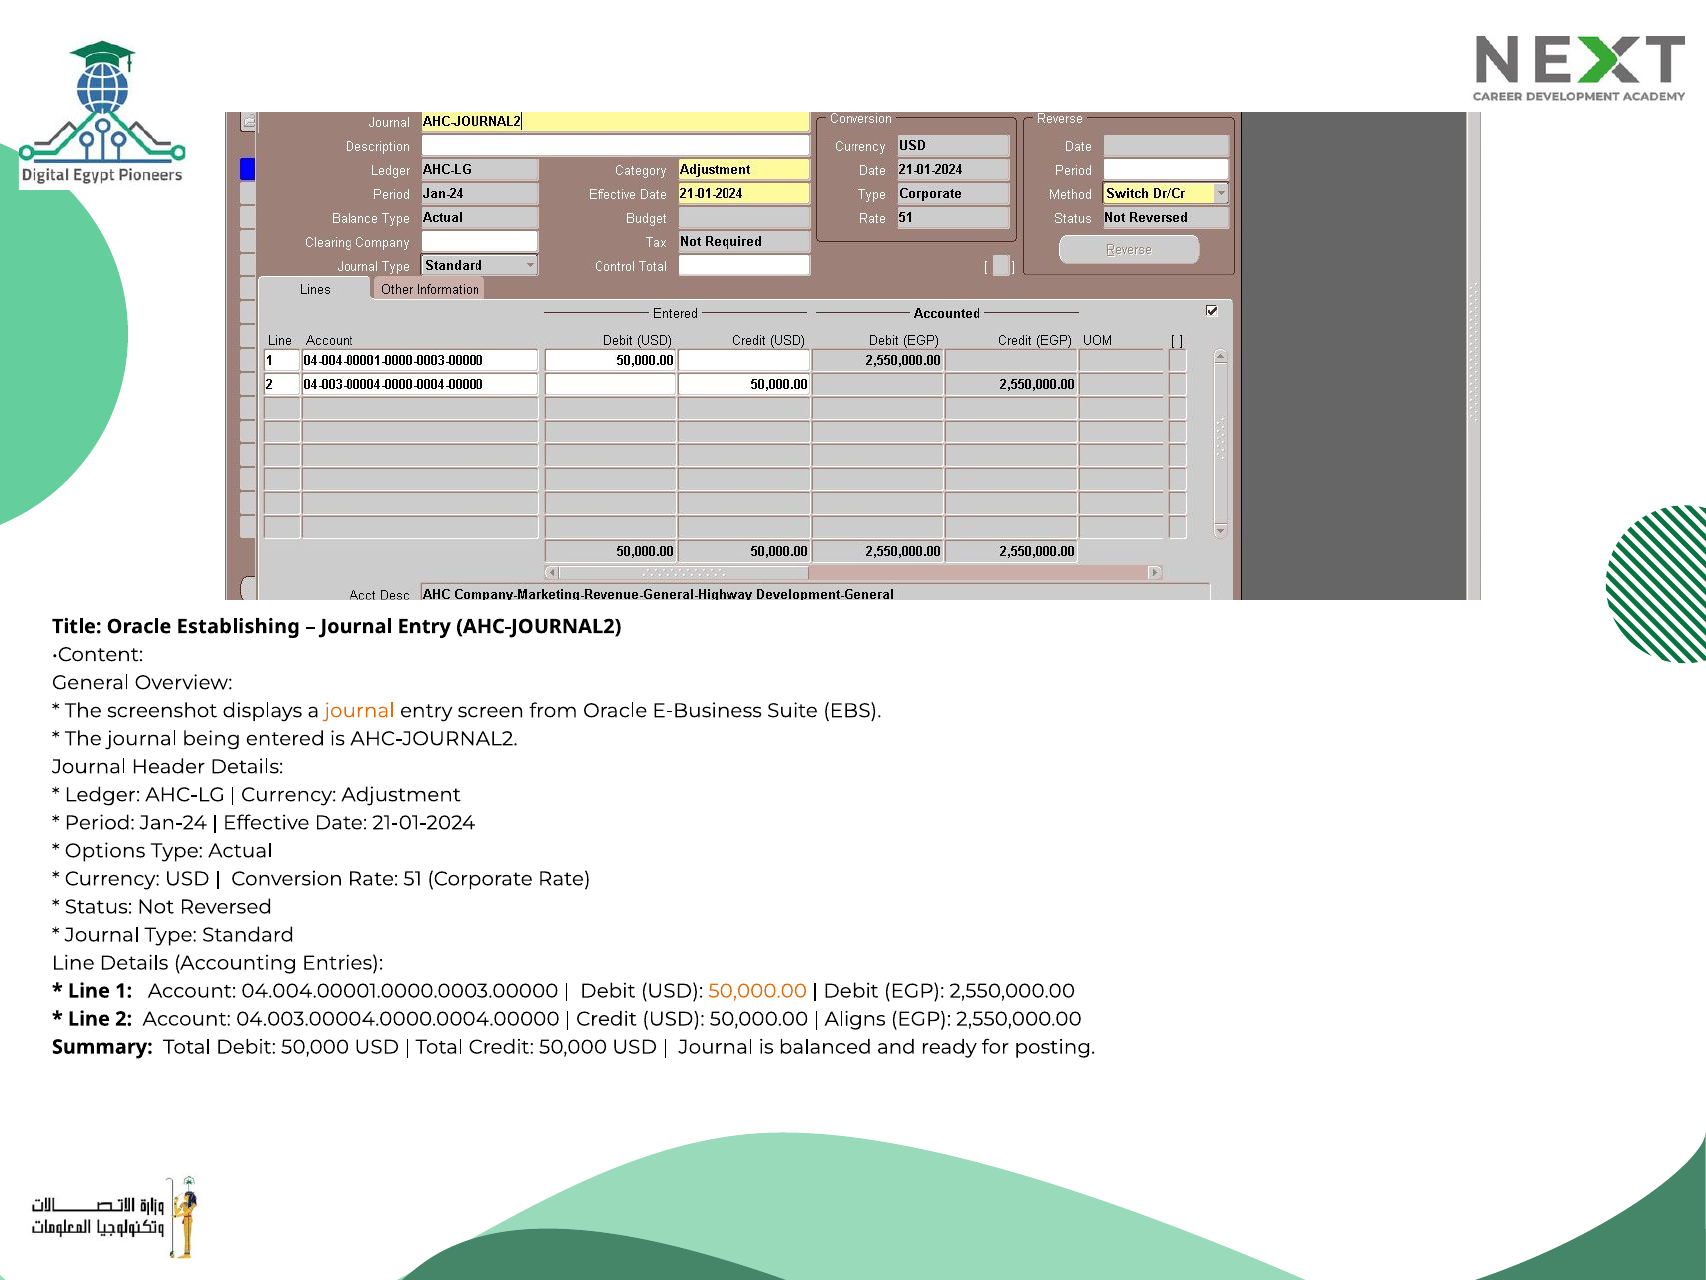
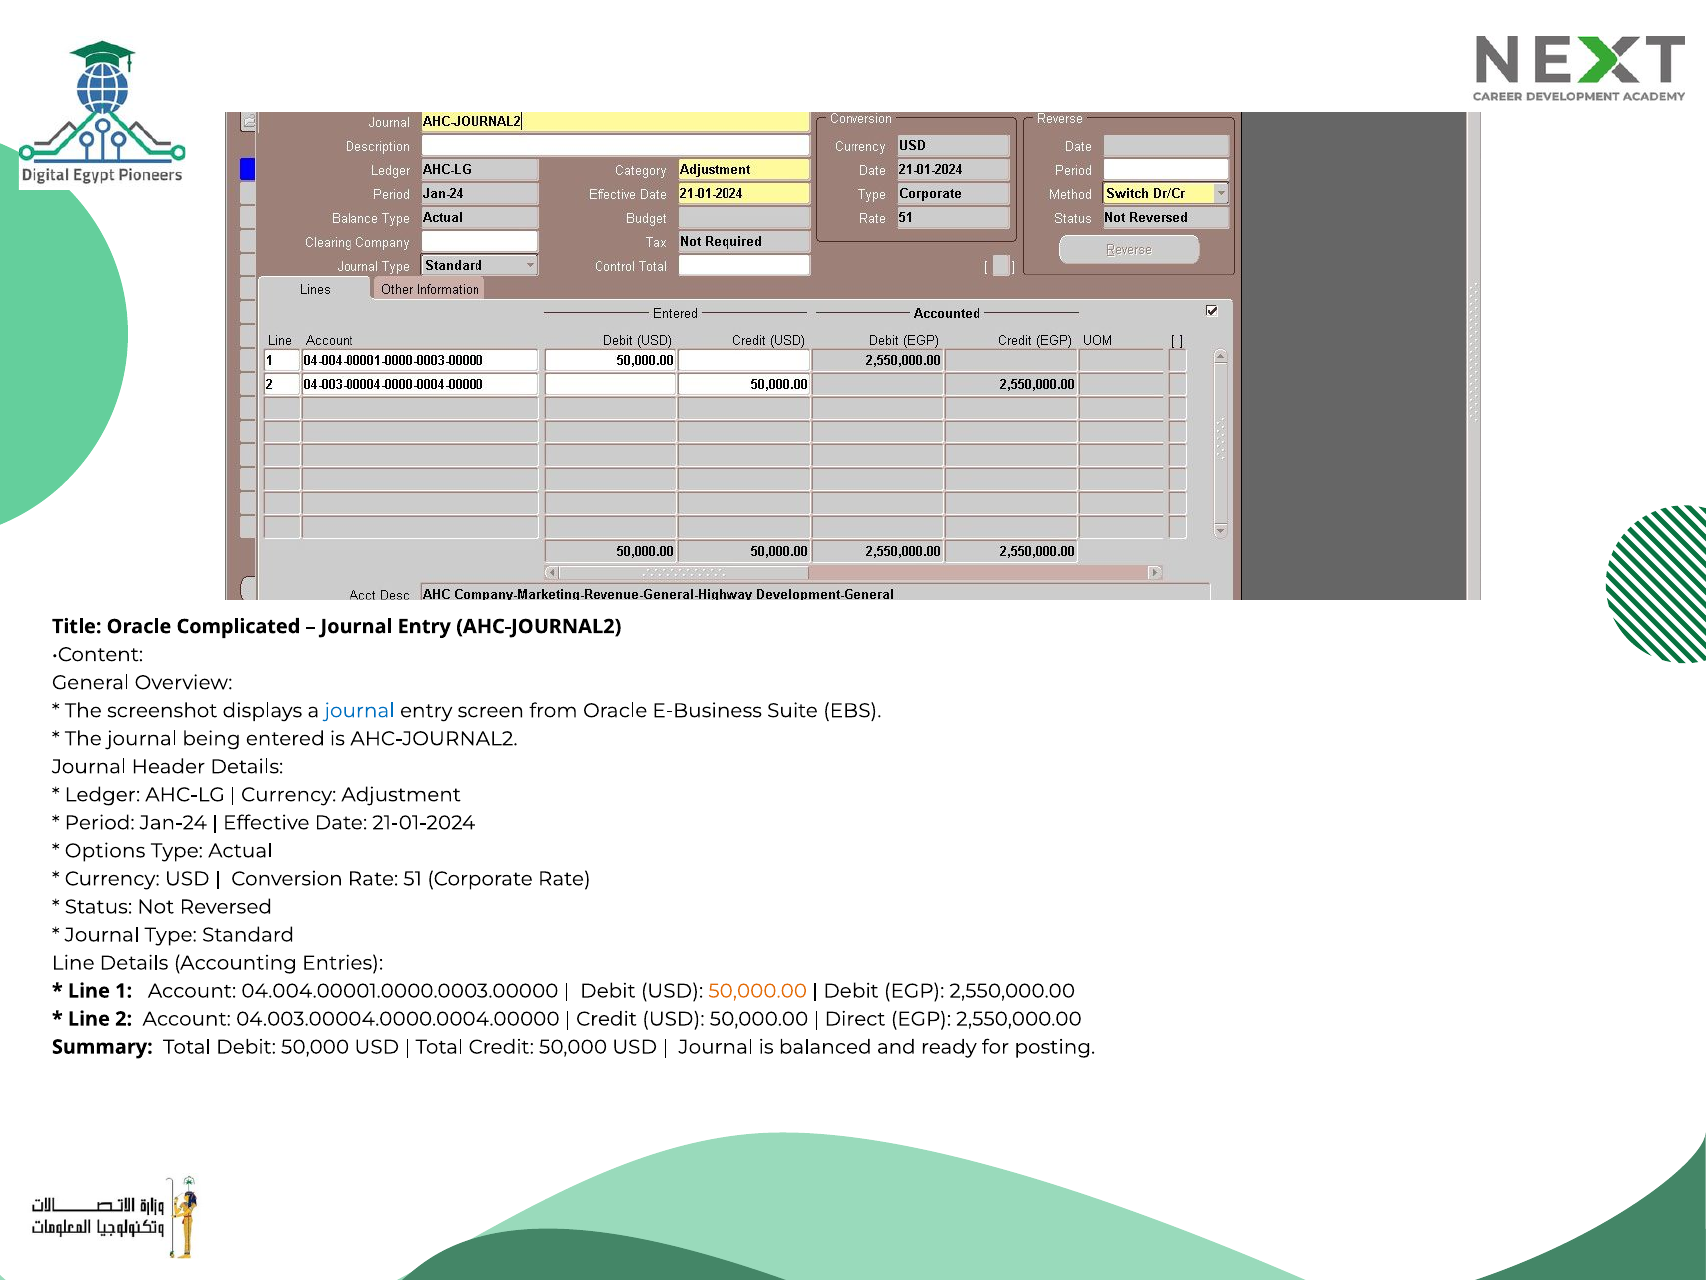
Establishing: Establishing -> Complicated
journal at (360, 710) colour: orange -> blue
Aligns: Aligns -> Direct
